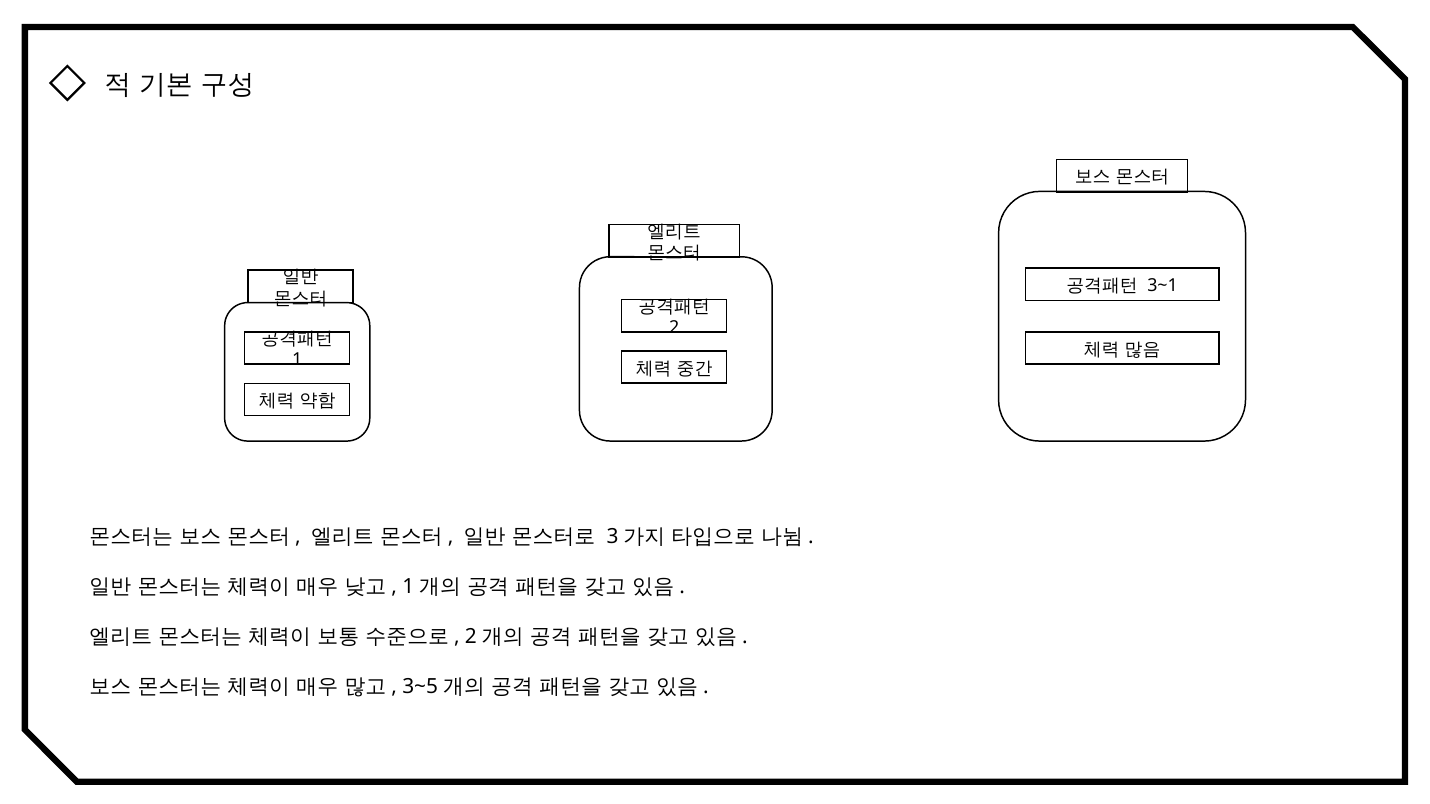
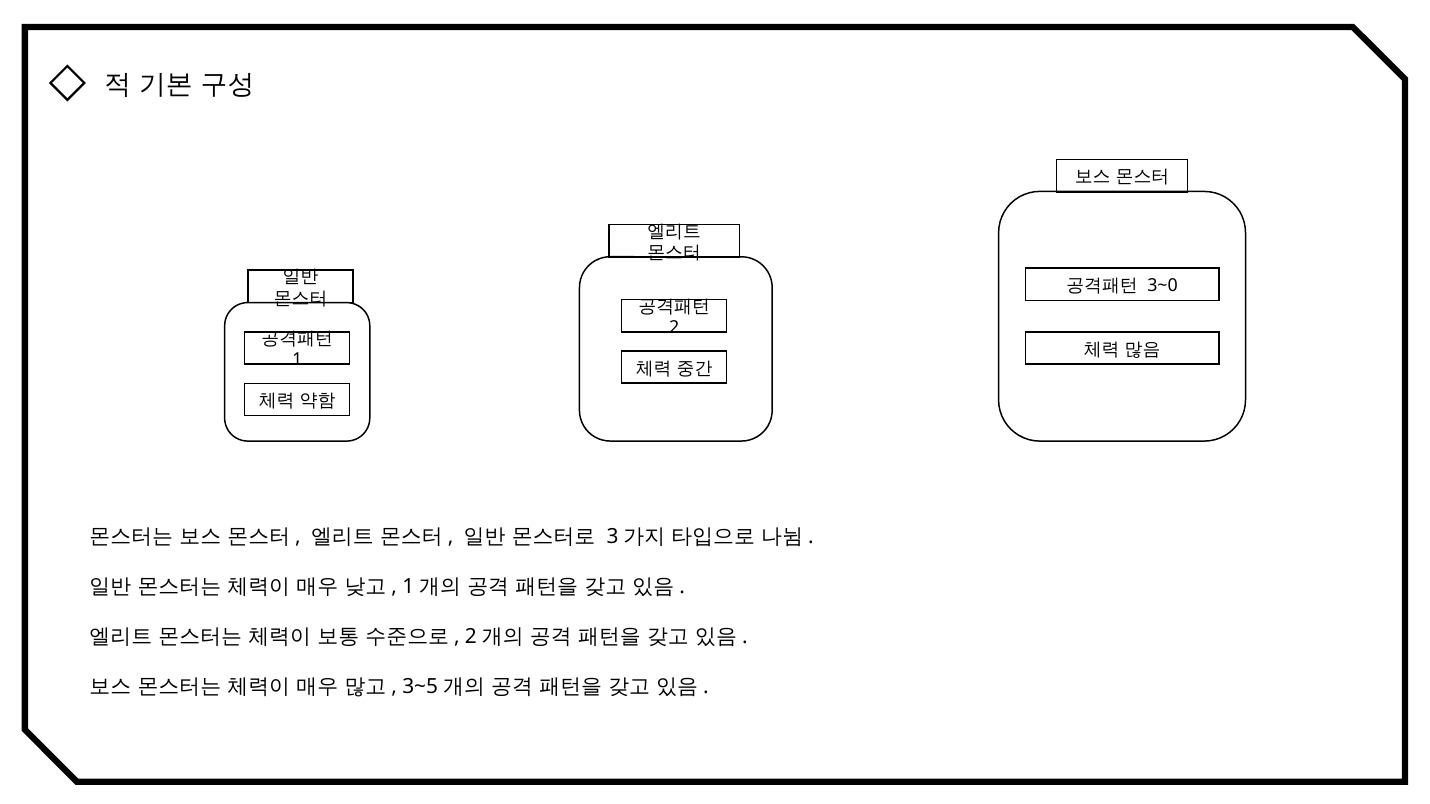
3~1: 3~1 -> 3~0
